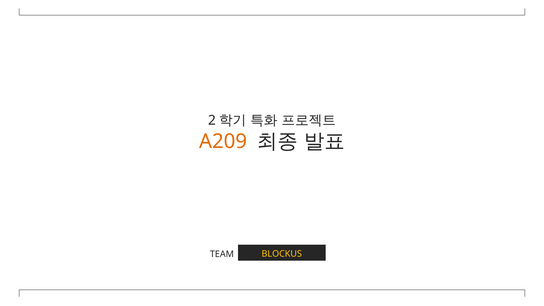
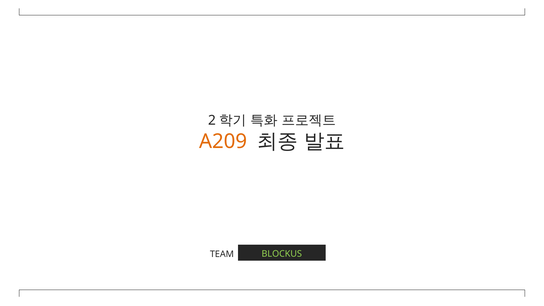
BLOCKUS colour: yellow -> light green
